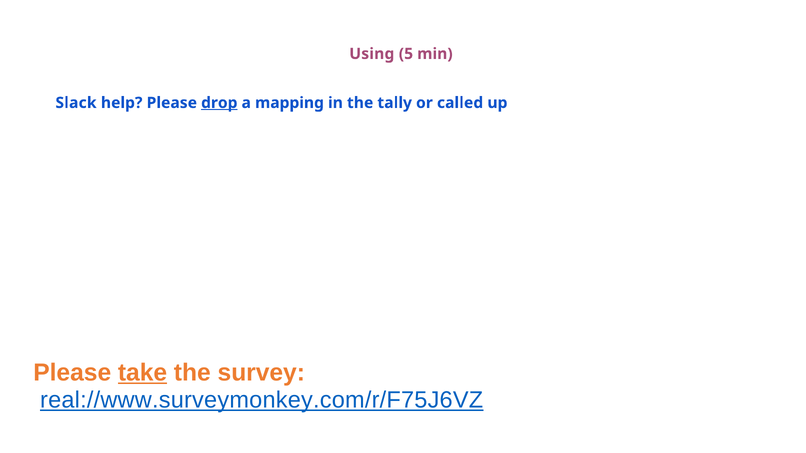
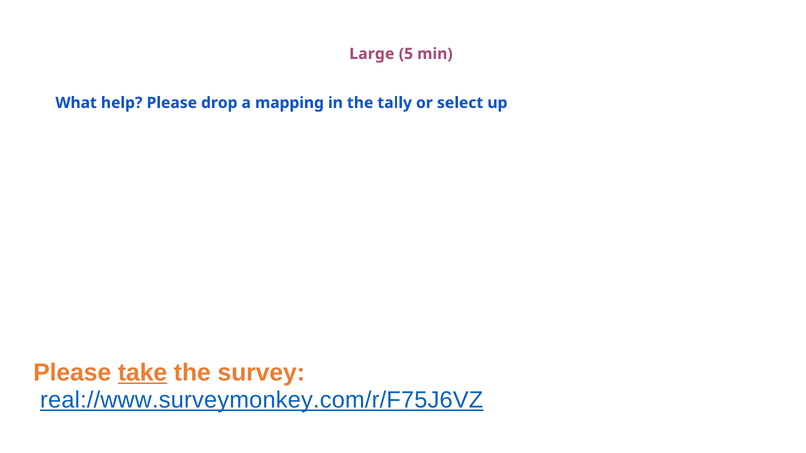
Using: Using -> Large
Slack: Slack -> What
drop underline: present -> none
called: called -> select
